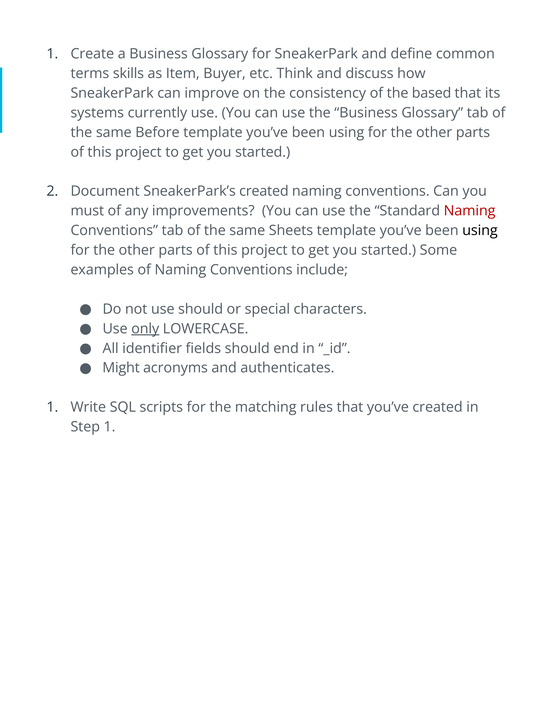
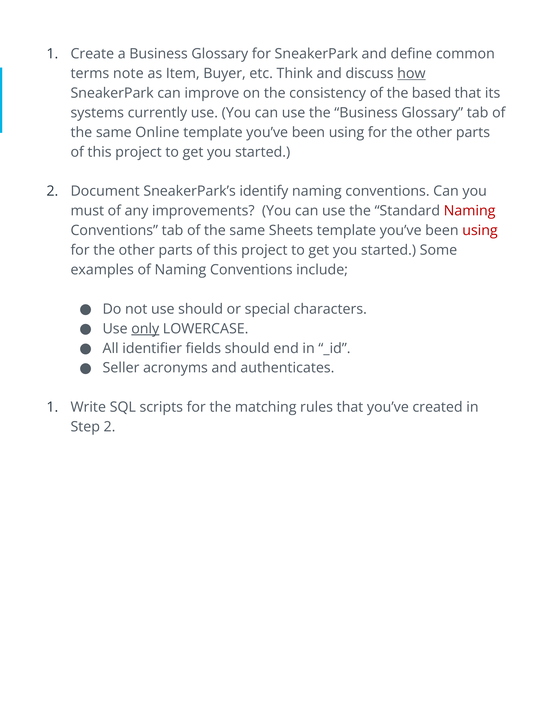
skills: skills -> note
how underline: none -> present
Before: Before -> Online
SneakerPark’s created: created -> identify
using at (480, 231) colour: black -> red
Might: Might -> Seller
Step 1: 1 -> 2
